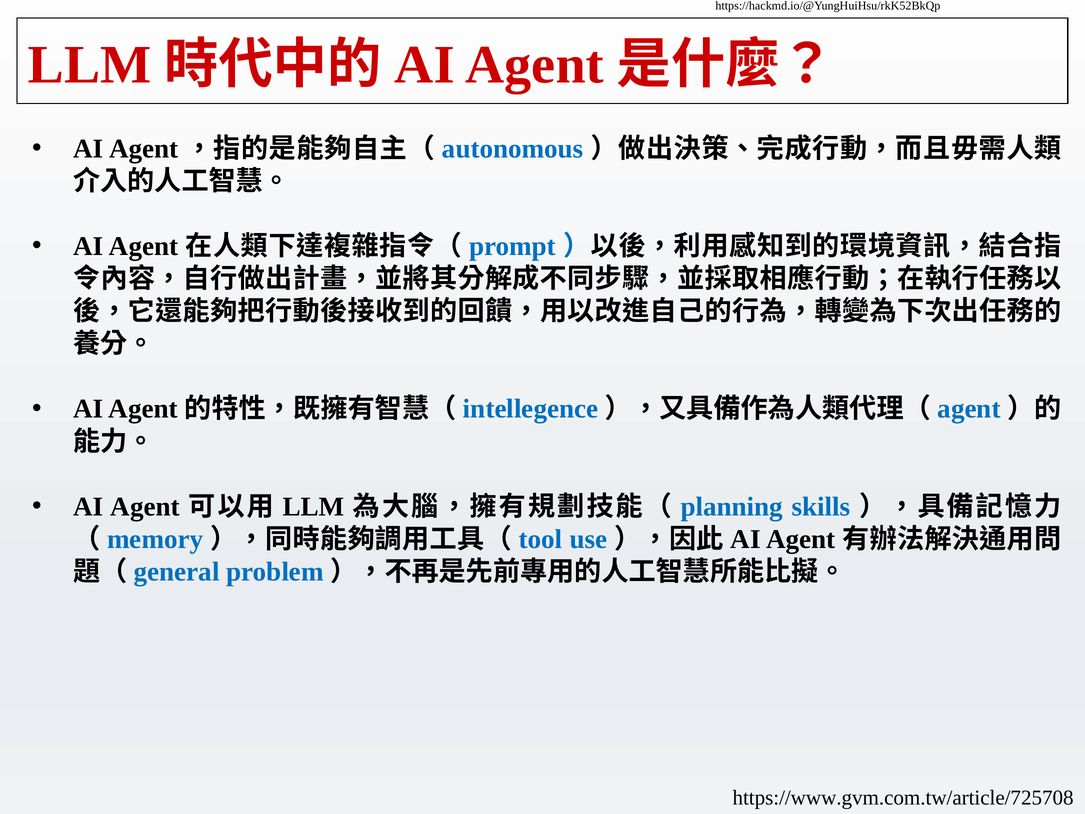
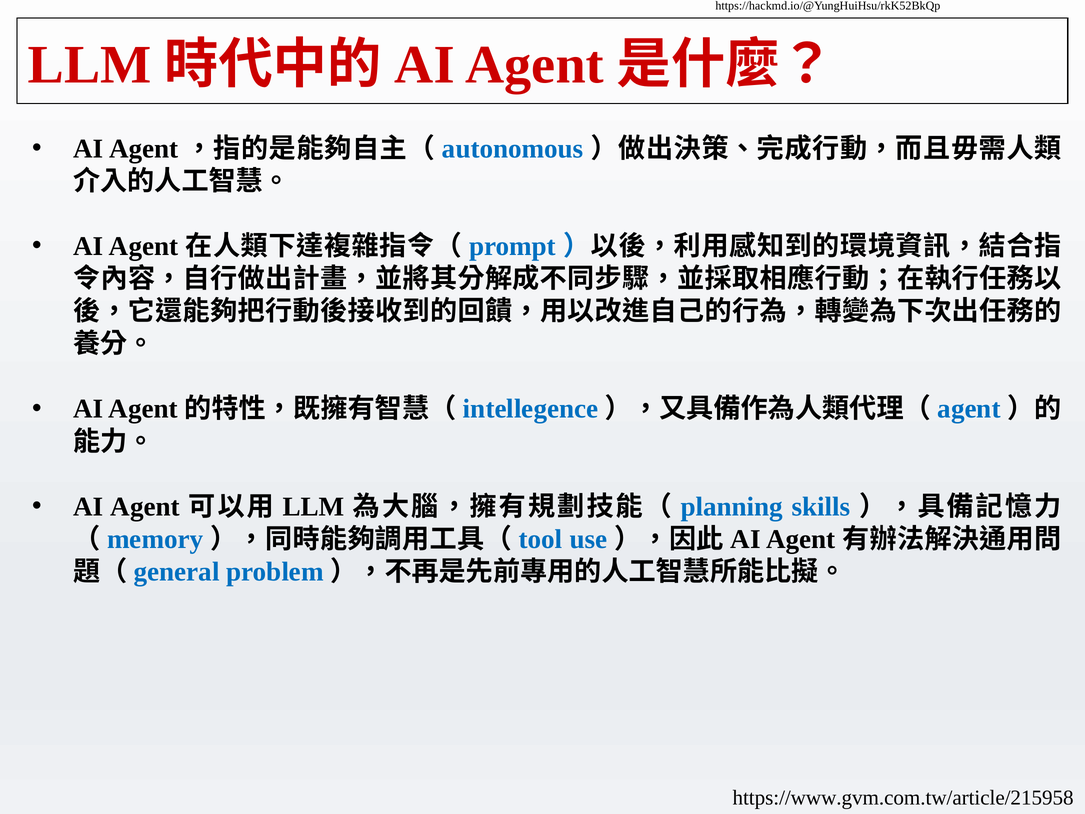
https://www.gvm.com.tw/article/725708: https://www.gvm.com.tw/article/725708 -> https://www.gvm.com.tw/article/215958
